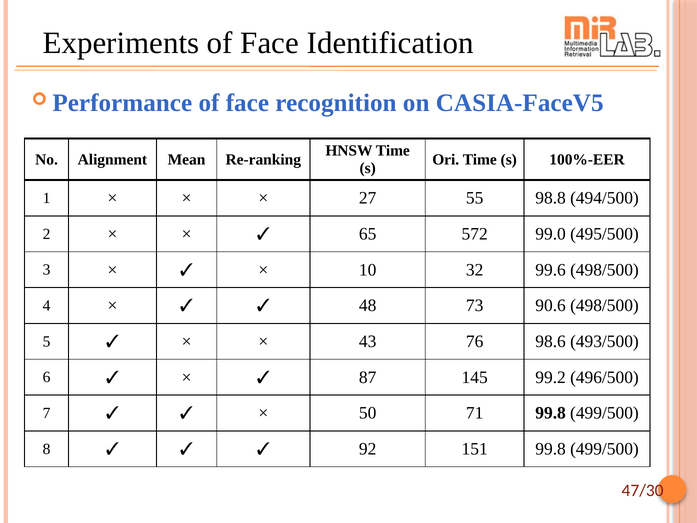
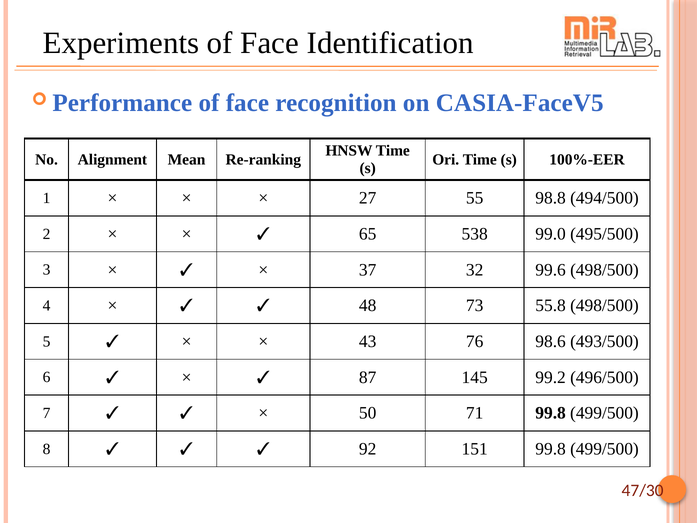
572: 572 -> 538
10: 10 -> 37
90.6: 90.6 -> 55.8
